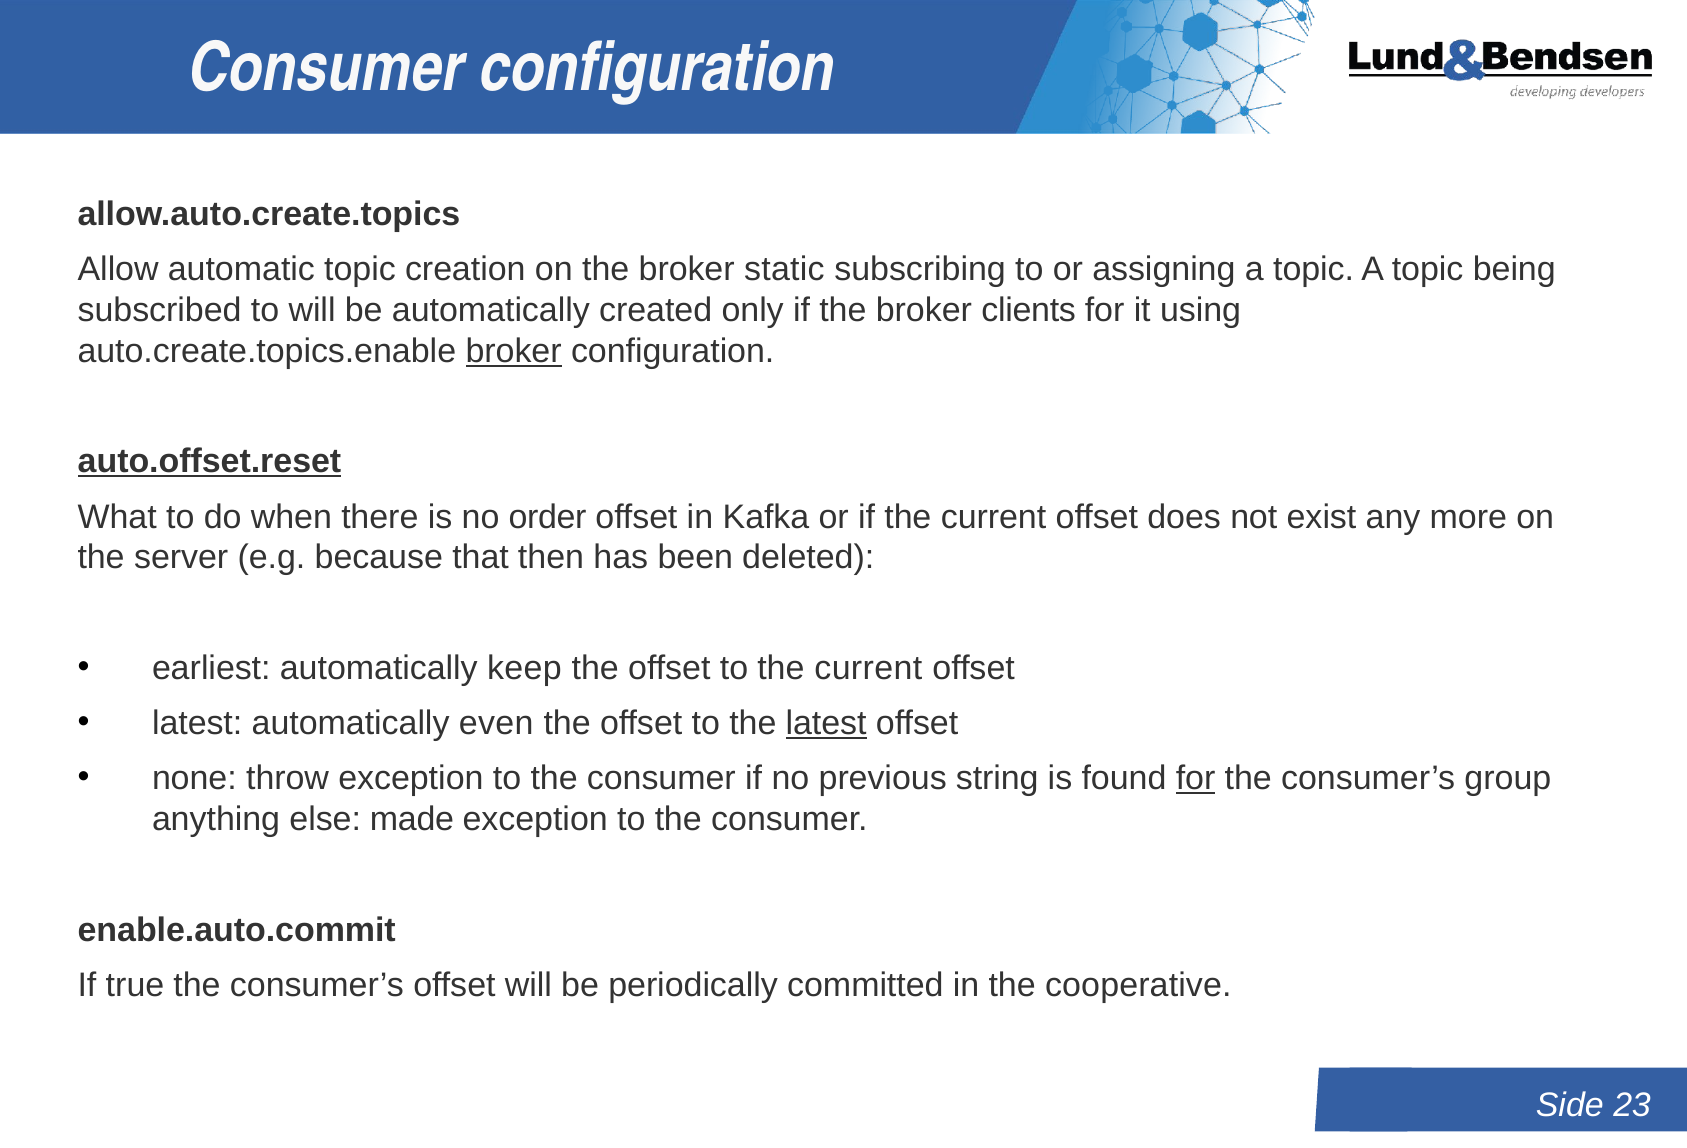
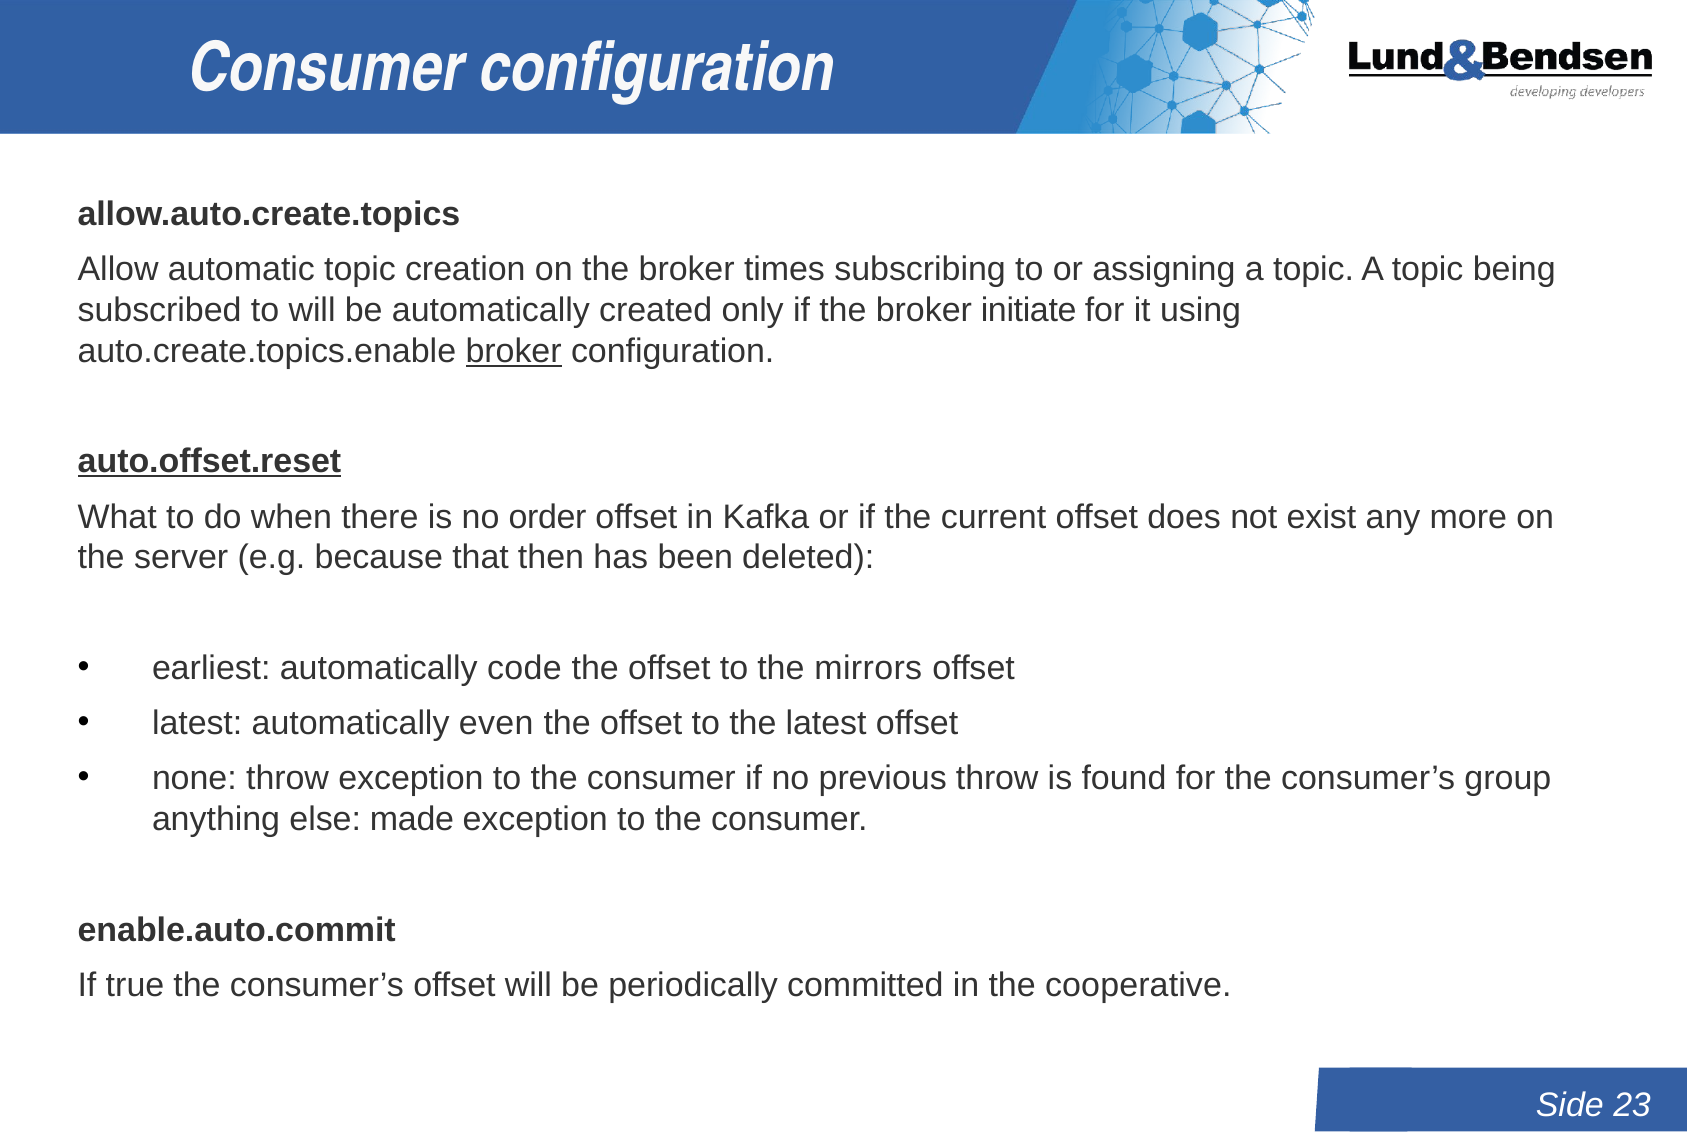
static: static -> times
clients: clients -> initiate
keep: keep -> code
to the current: current -> mirrors
latest at (826, 723) underline: present -> none
previous string: string -> throw
for at (1196, 779) underline: present -> none
